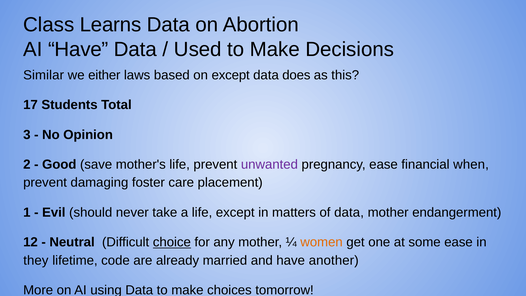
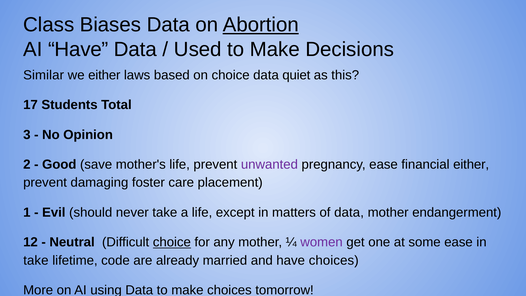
Learns: Learns -> Biases
Abortion underline: none -> present
on except: except -> choice
does: does -> quiet
financial when: when -> either
women colour: orange -> purple
they at (36, 260): they -> take
have another: another -> choices
